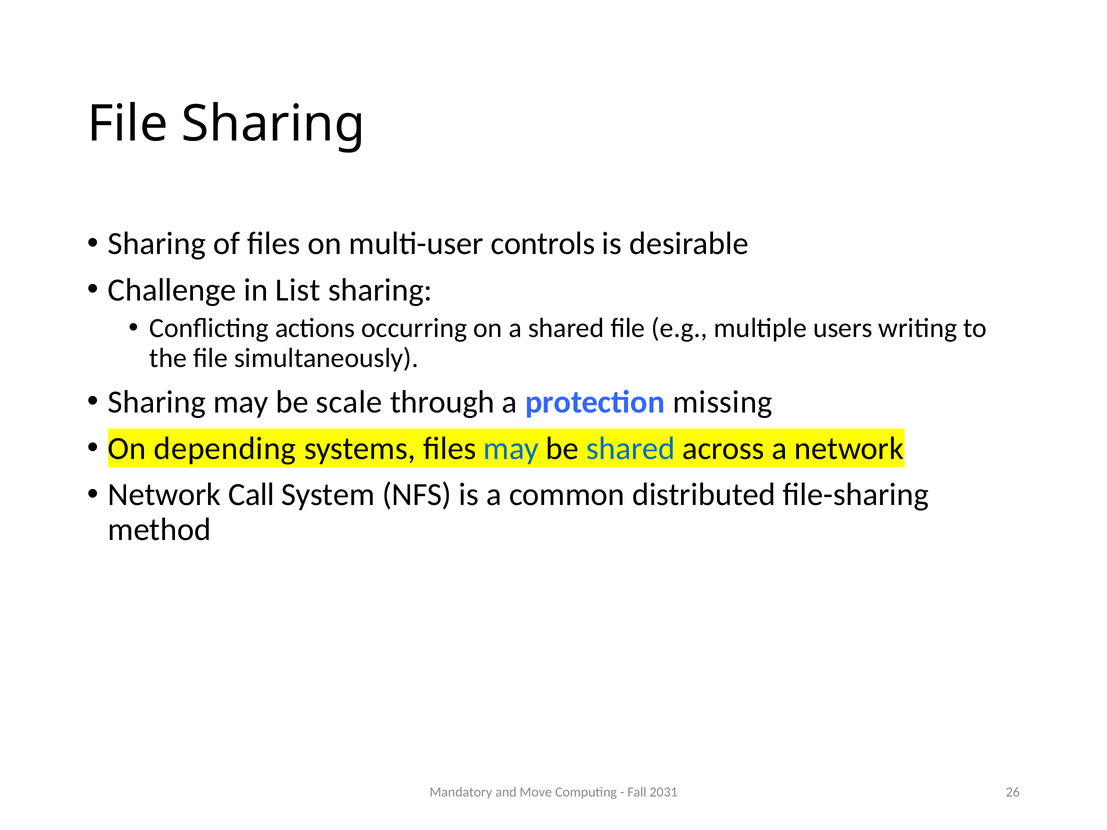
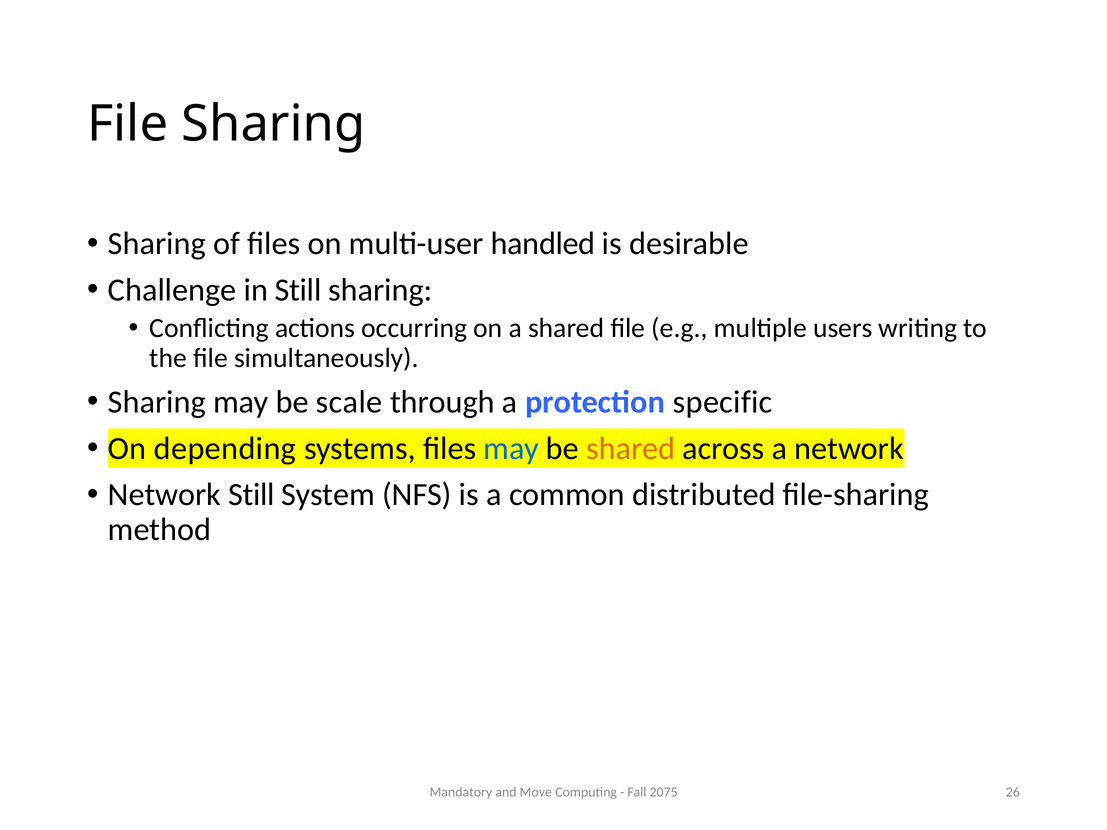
controls: controls -> handled
in List: List -> Still
missing: missing -> specific
shared at (631, 449) colour: blue -> orange
Network Call: Call -> Still
2031: 2031 -> 2075
